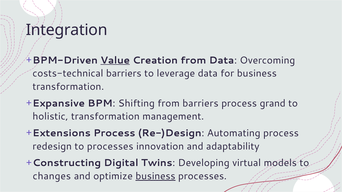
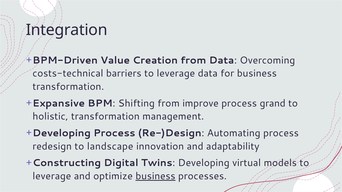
Value underline: present -> none
from barriers: barriers -> improve
Extensions at (62, 133): Extensions -> Developing
to processes: processes -> landscape
changes at (52, 176): changes -> leverage
